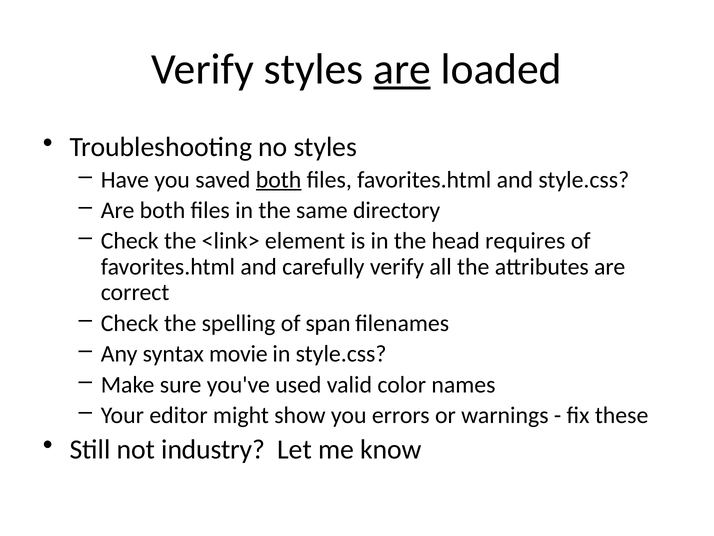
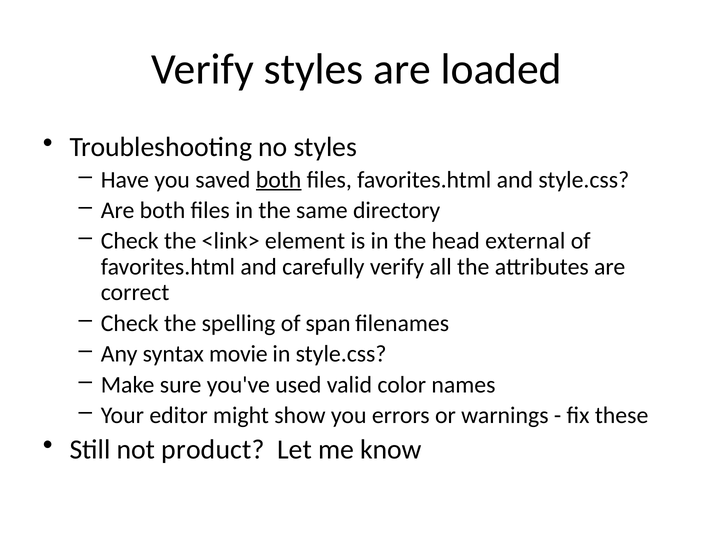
are at (402, 69) underline: present -> none
requires: requires -> external
industry: industry -> product
